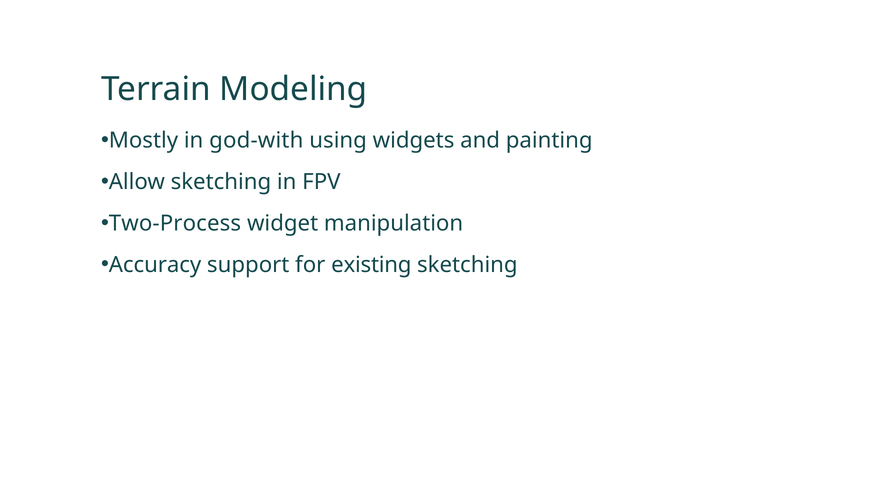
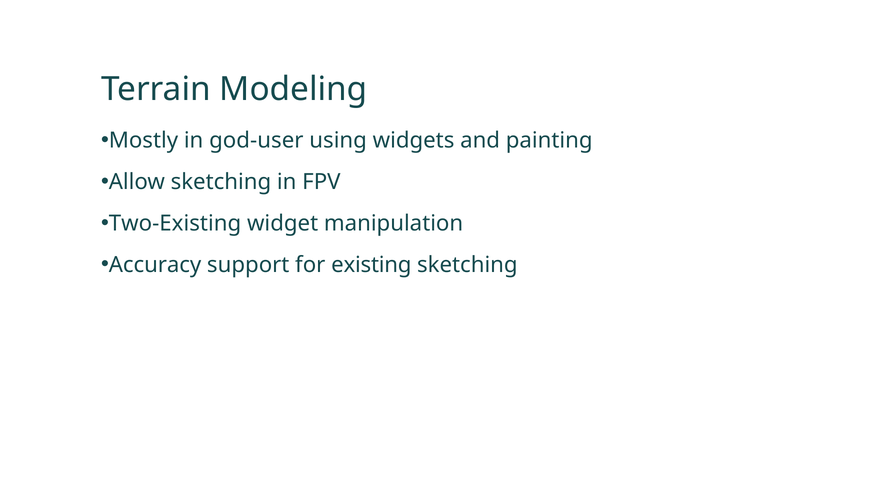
god-with: god-with -> god-user
Two-Process: Two-Process -> Two-Existing
